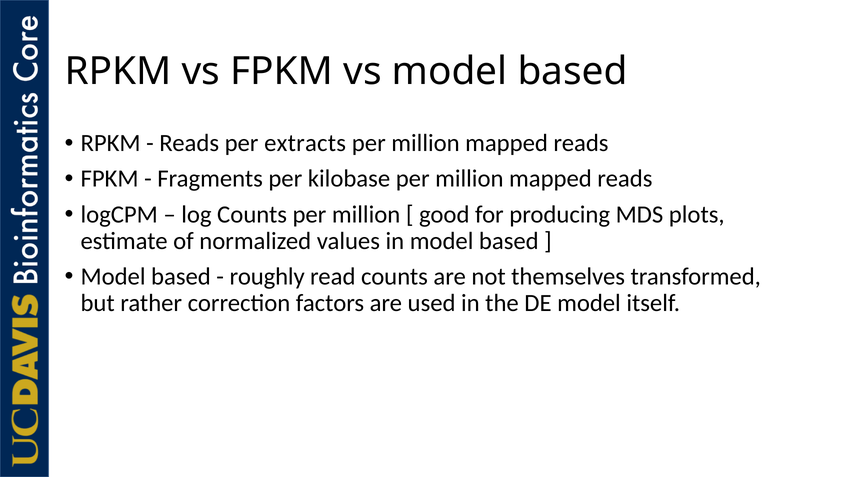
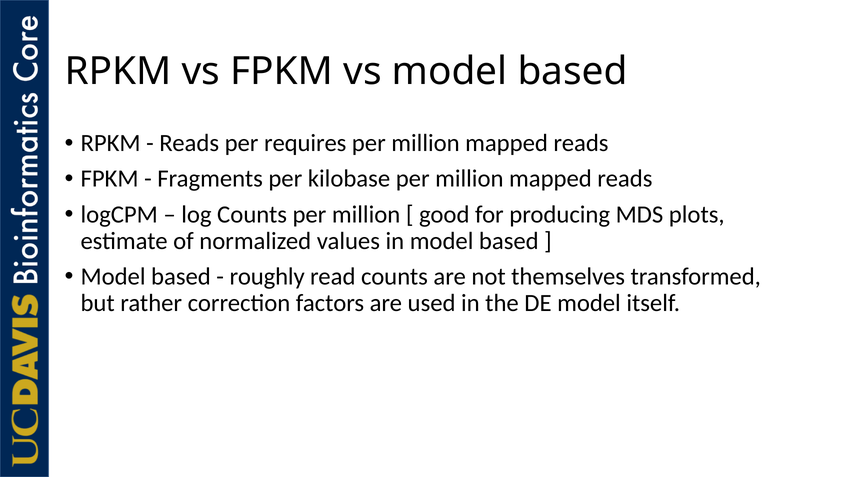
extracts: extracts -> requires
